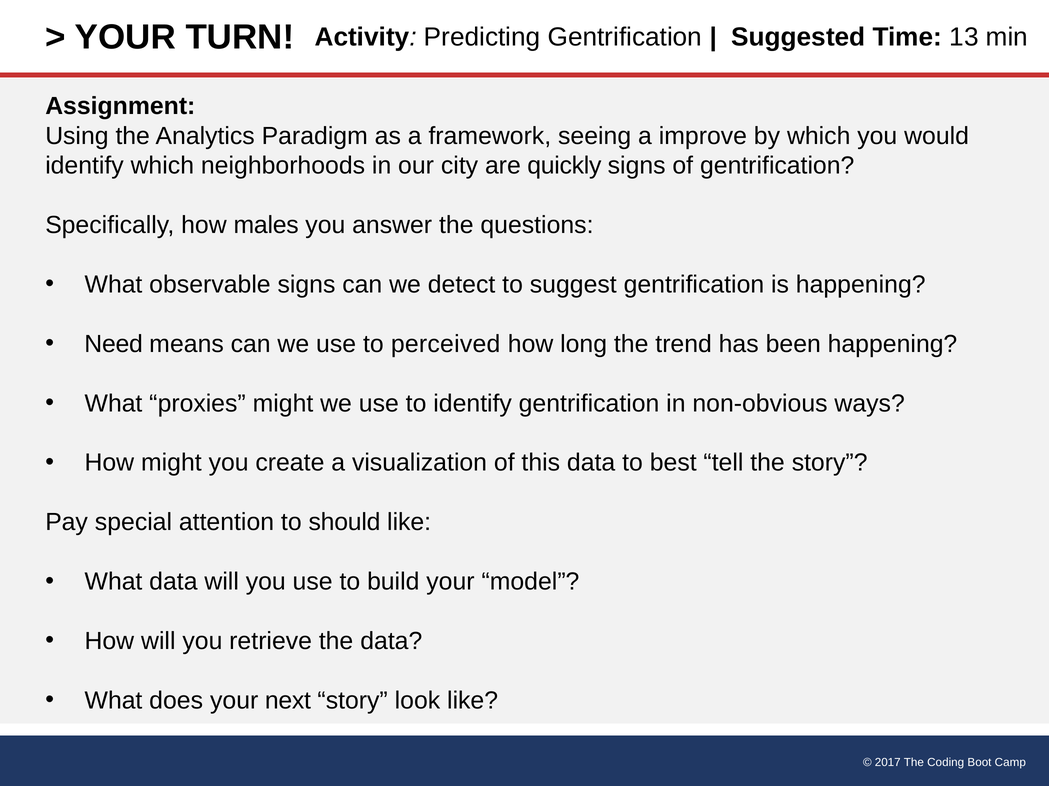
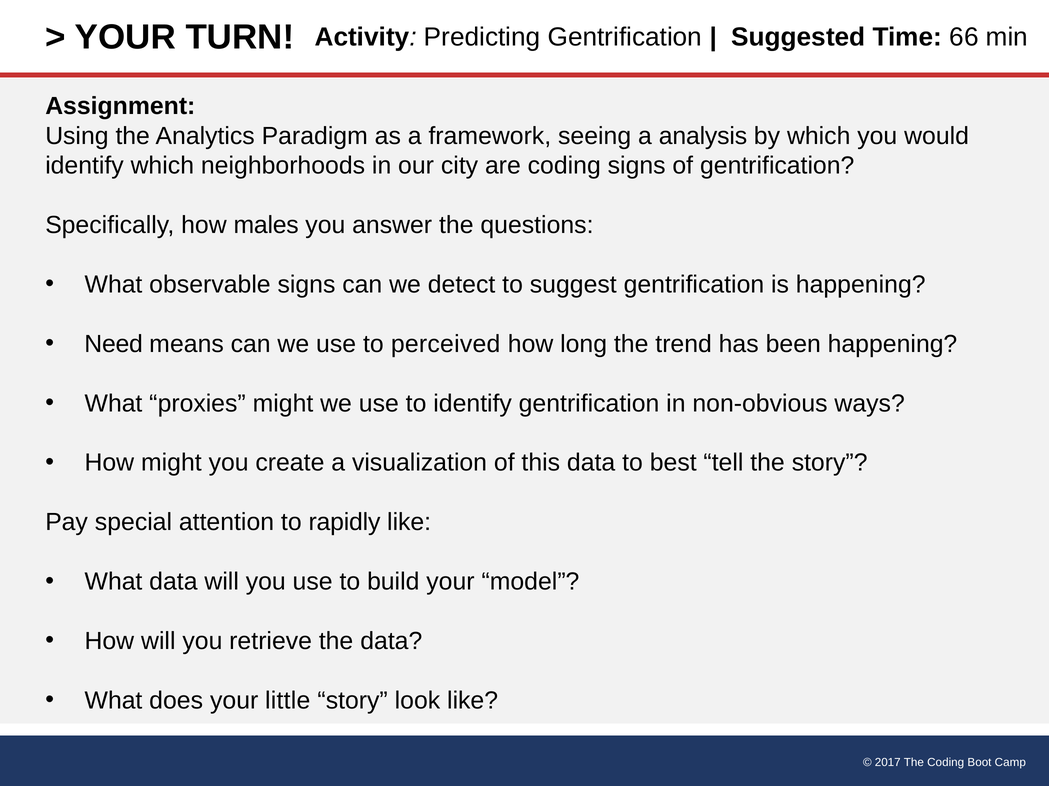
13: 13 -> 66
improve: improve -> analysis
are quickly: quickly -> coding
should: should -> rapidly
next: next -> little
